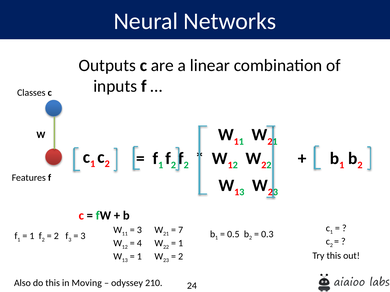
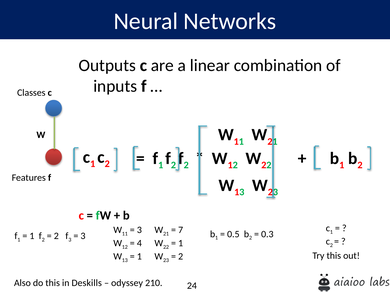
Moving: Moving -> Deskills
